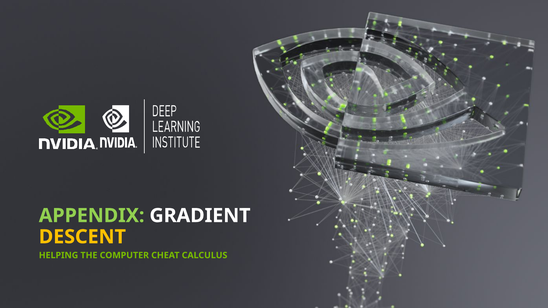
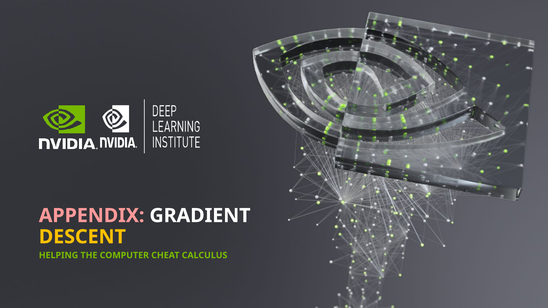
APPENDIX colour: light green -> pink
